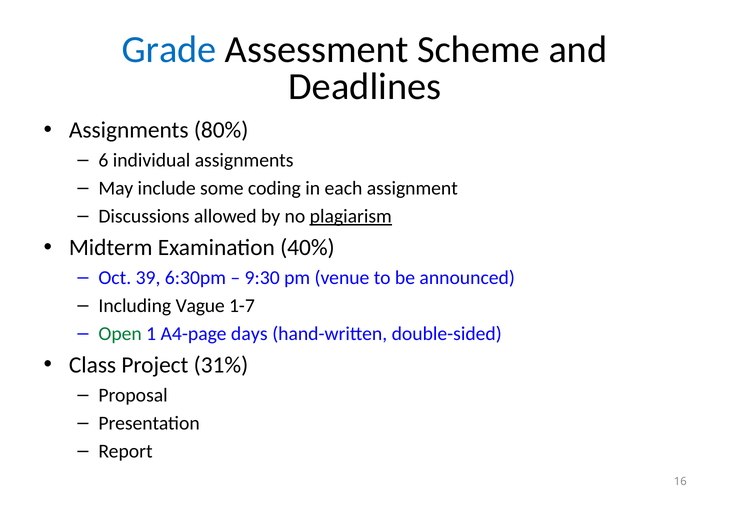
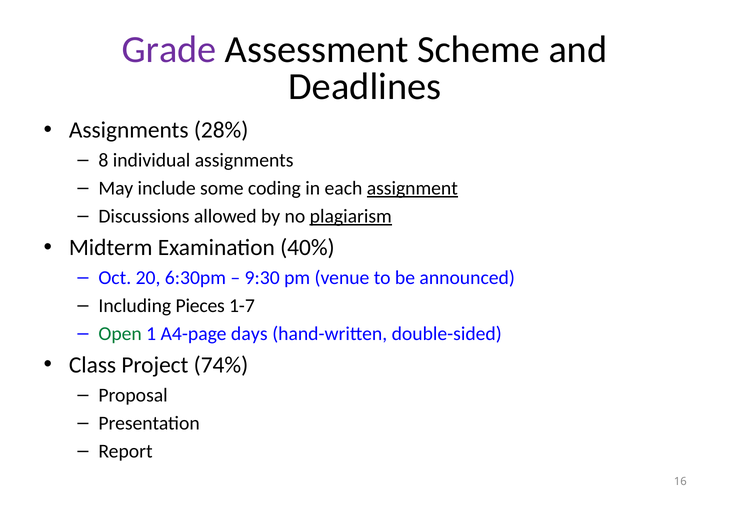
Grade colour: blue -> purple
80%: 80% -> 28%
6: 6 -> 8
assignment underline: none -> present
39: 39 -> 20
Vague: Vague -> Pieces
31%: 31% -> 74%
